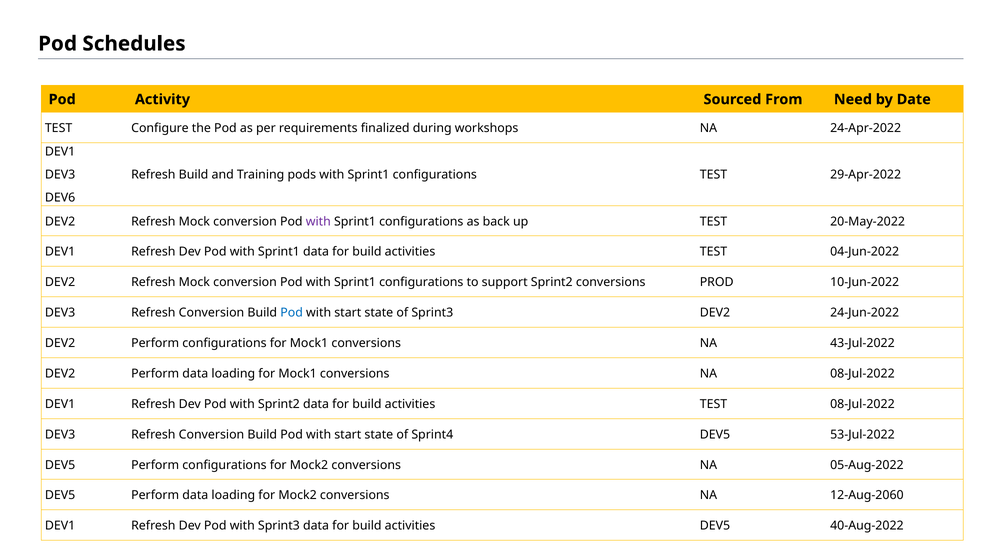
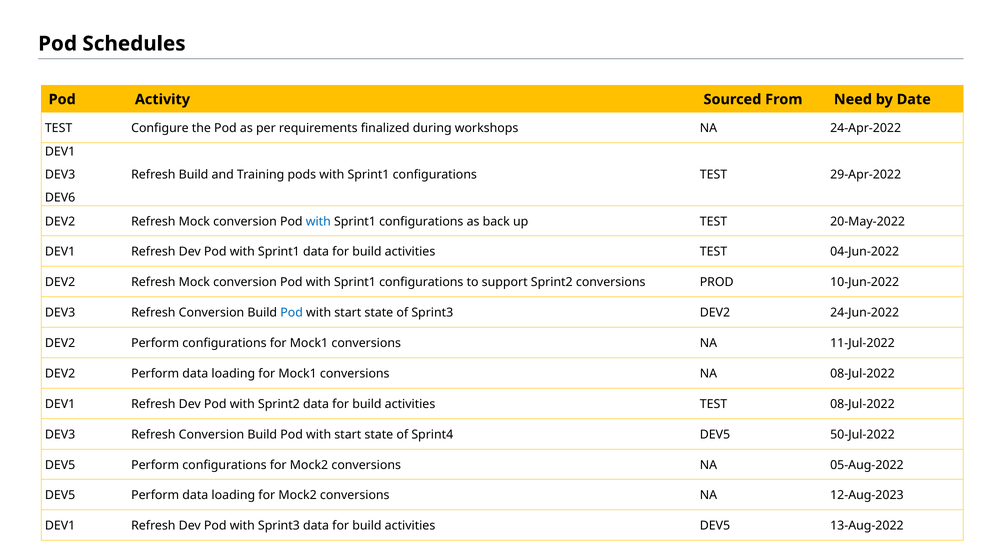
with at (318, 222) colour: purple -> blue
43-Jul-2022: 43-Jul-2022 -> 11-Jul-2022
53-Jul-2022: 53-Jul-2022 -> 50-Jul-2022
12-Aug-2060: 12-Aug-2060 -> 12-Aug-2023
40-Aug-2022: 40-Aug-2022 -> 13-Aug-2022
